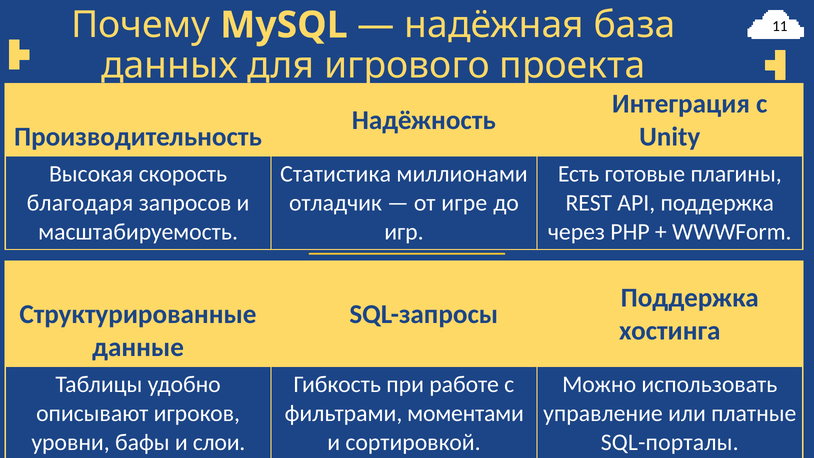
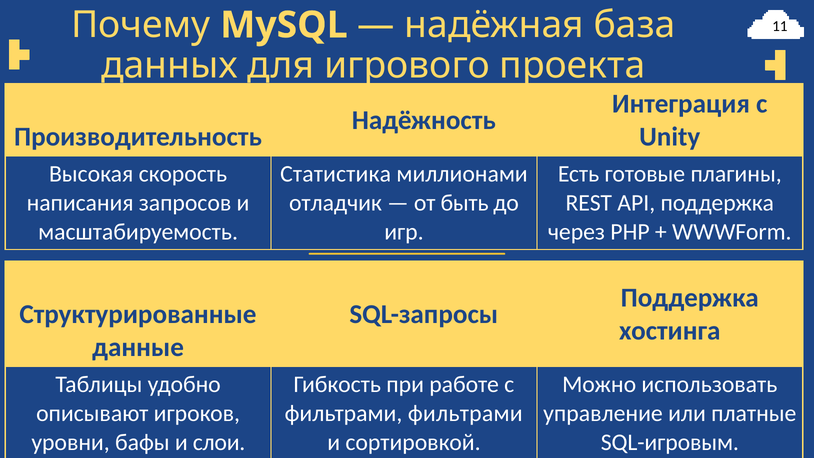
благодаря: благодаря -> написания
игре: игре -> быть
фильтрами моментами: моментами -> фильтрами
SQL-порталы: SQL-порталы -> SQL-игровым
